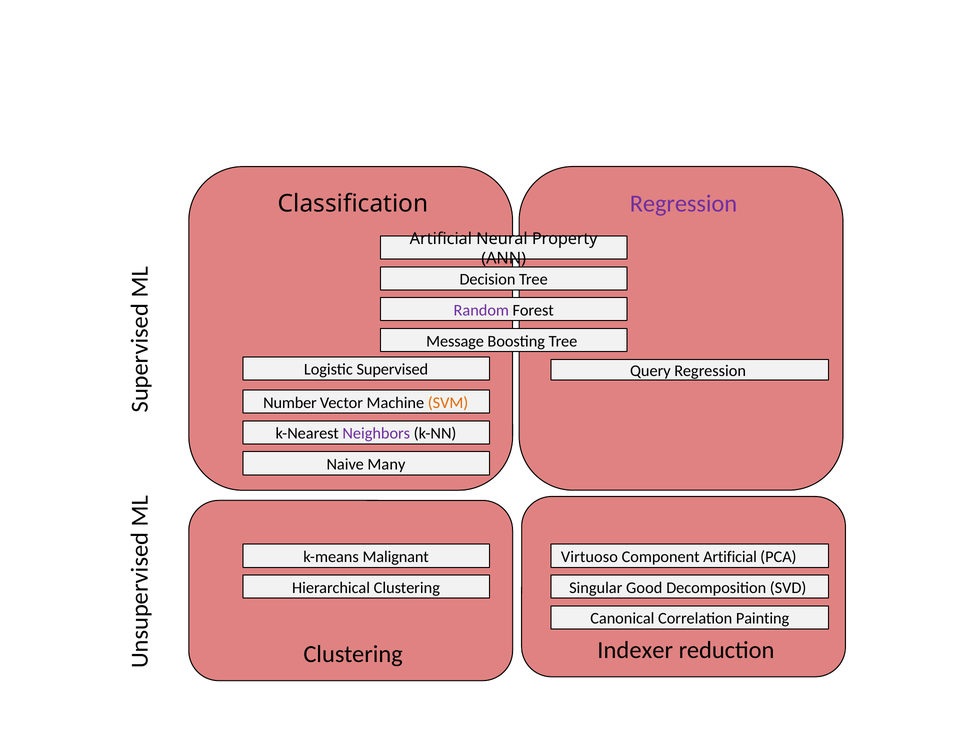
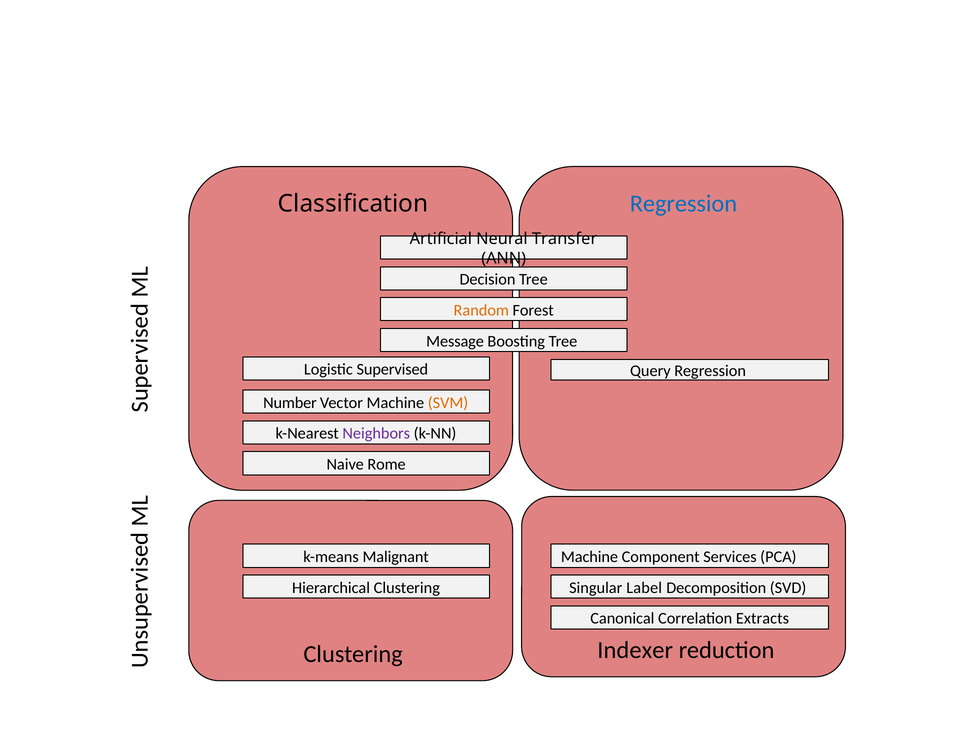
Regression at (683, 204) colour: purple -> blue
Property: Property -> Transfer
Random colour: purple -> orange
Many: Many -> Rome
Virtuoso at (589, 557): Virtuoso -> Machine
Component Artificial: Artificial -> Services
Good: Good -> Label
Painting: Painting -> Extracts
